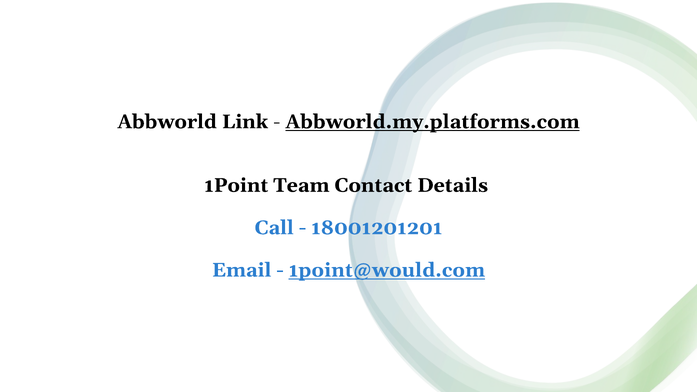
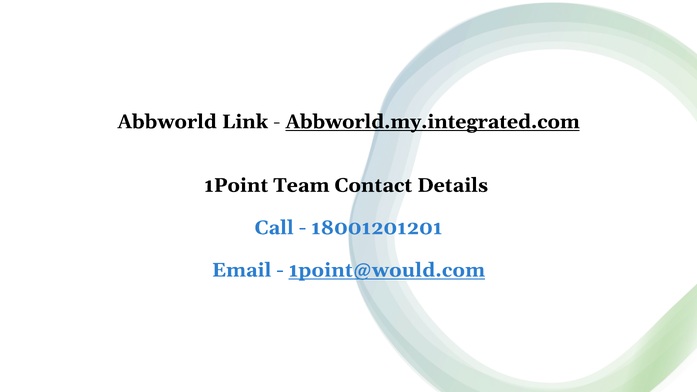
Abbworld.my.platforms.com: Abbworld.my.platforms.com -> Abbworld.my.integrated.com
